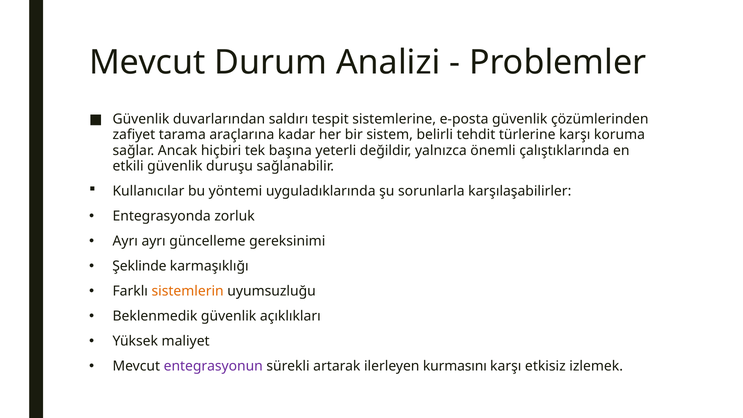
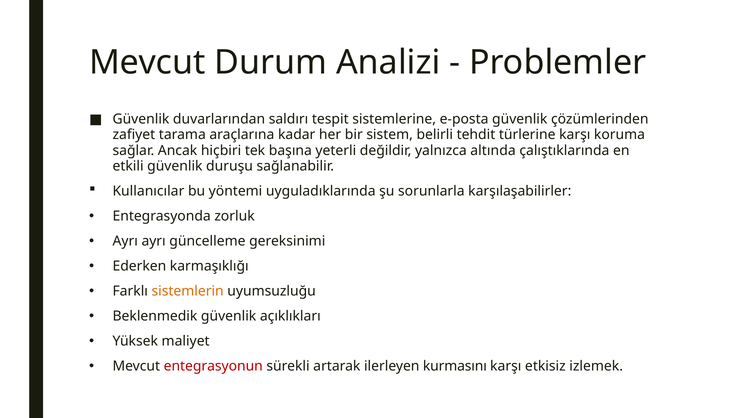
önemli: önemli -> altında
Şeklinde: Şeklinde -> Ederken
entegrasyonun colour: purple -> red
